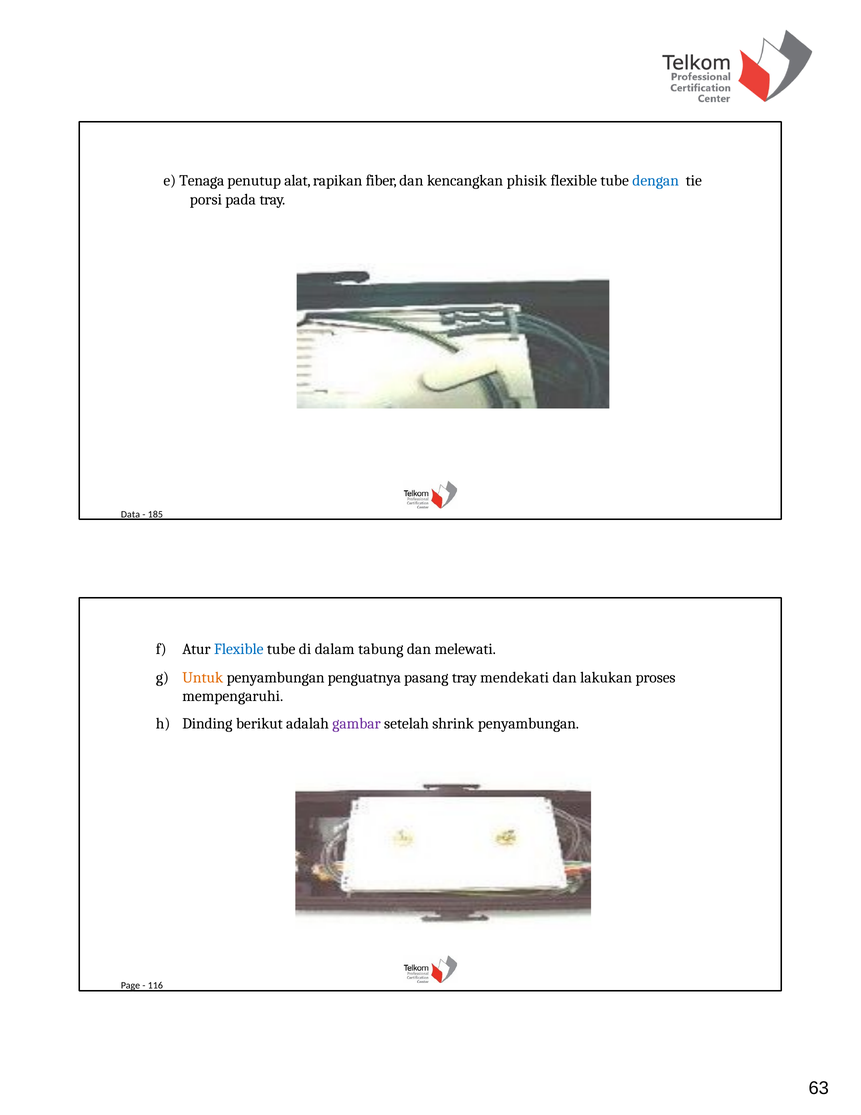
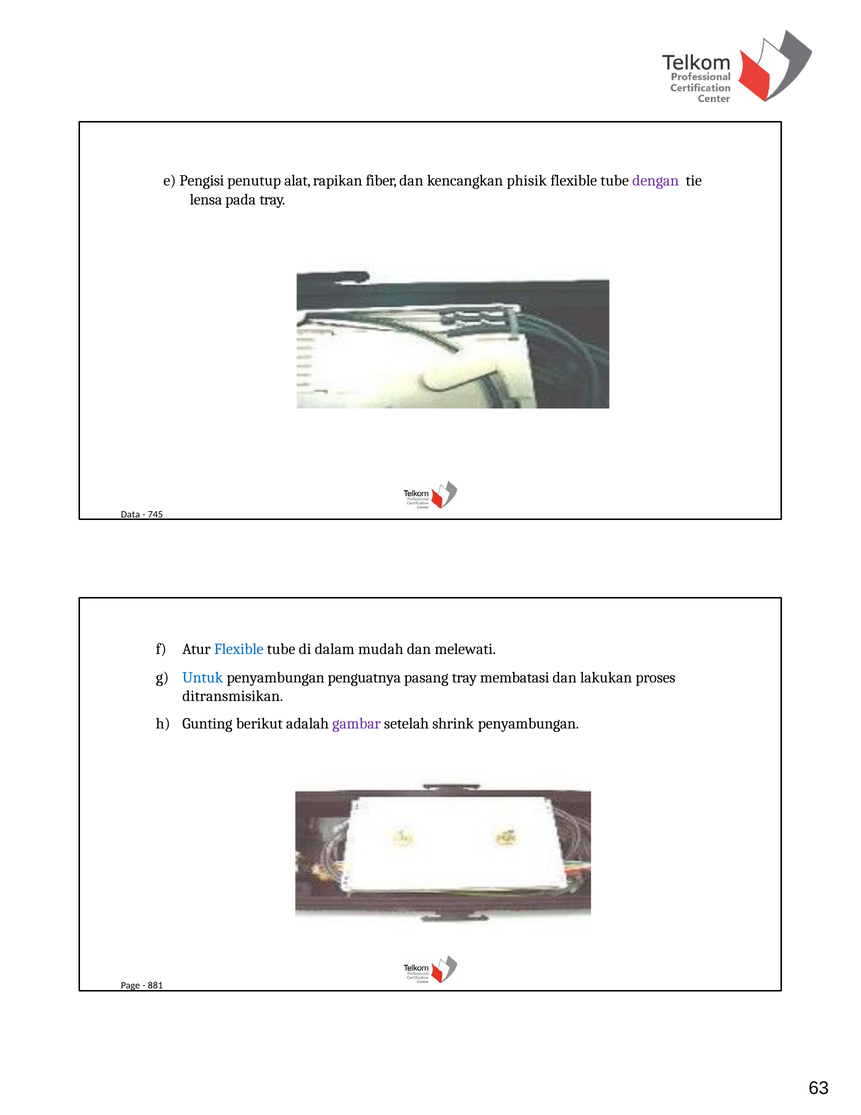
Tenaga: Tenaga -> Pengisi
dengan colour: blue -> purple
porsi: porsi -> lensa
185: 185 -> 745
tabung: tabung -> mudah
Untuk colour: orange -> blue
mendekati: mendekati -> membatasi
mempengaruhi: mempengaruhi -> ditransmisikan
Dinding: Dinding -> Gunting
116: 116 -> 881
